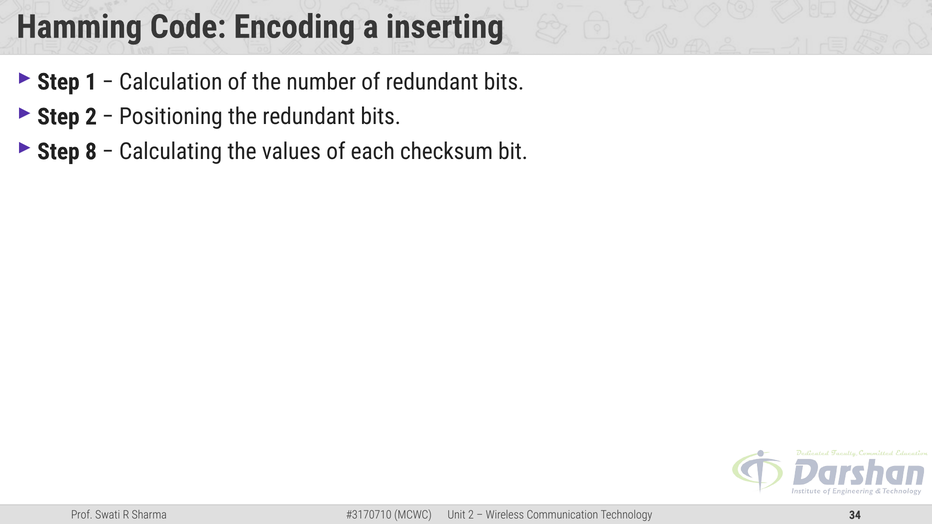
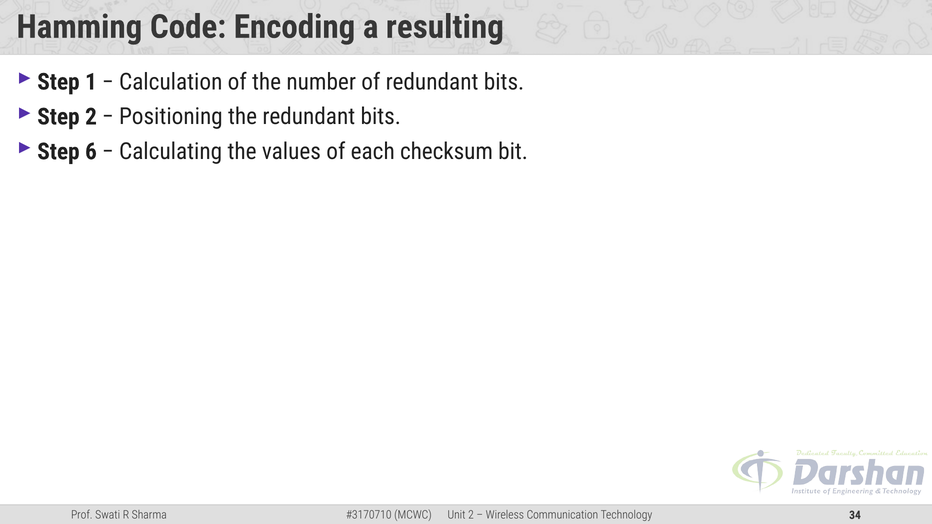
inserting: inserting -> resulting
8: 8 -> 6
